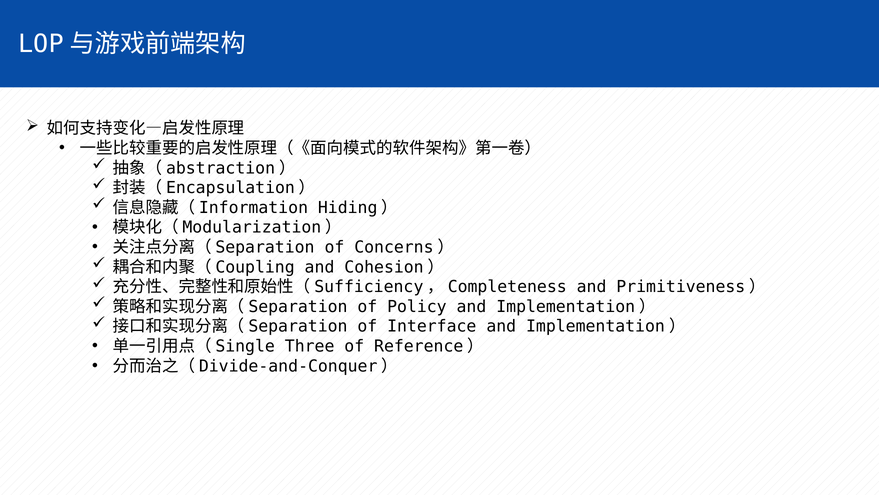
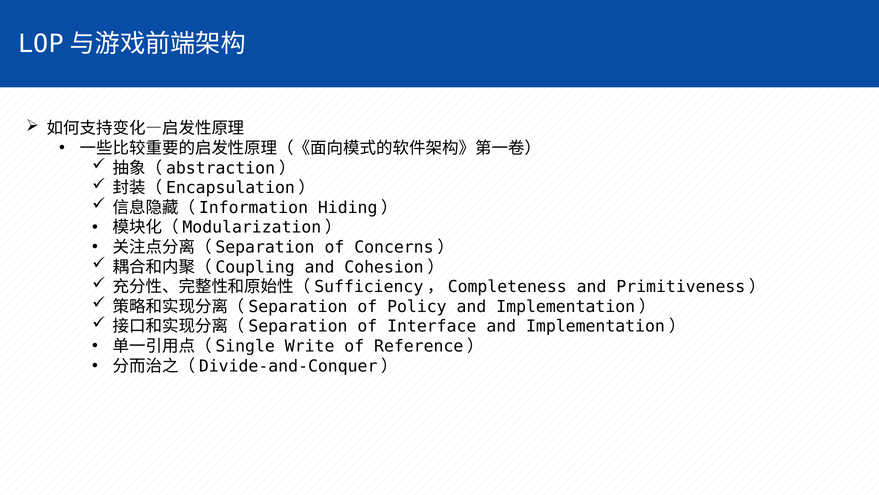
Three: Three -> Write
